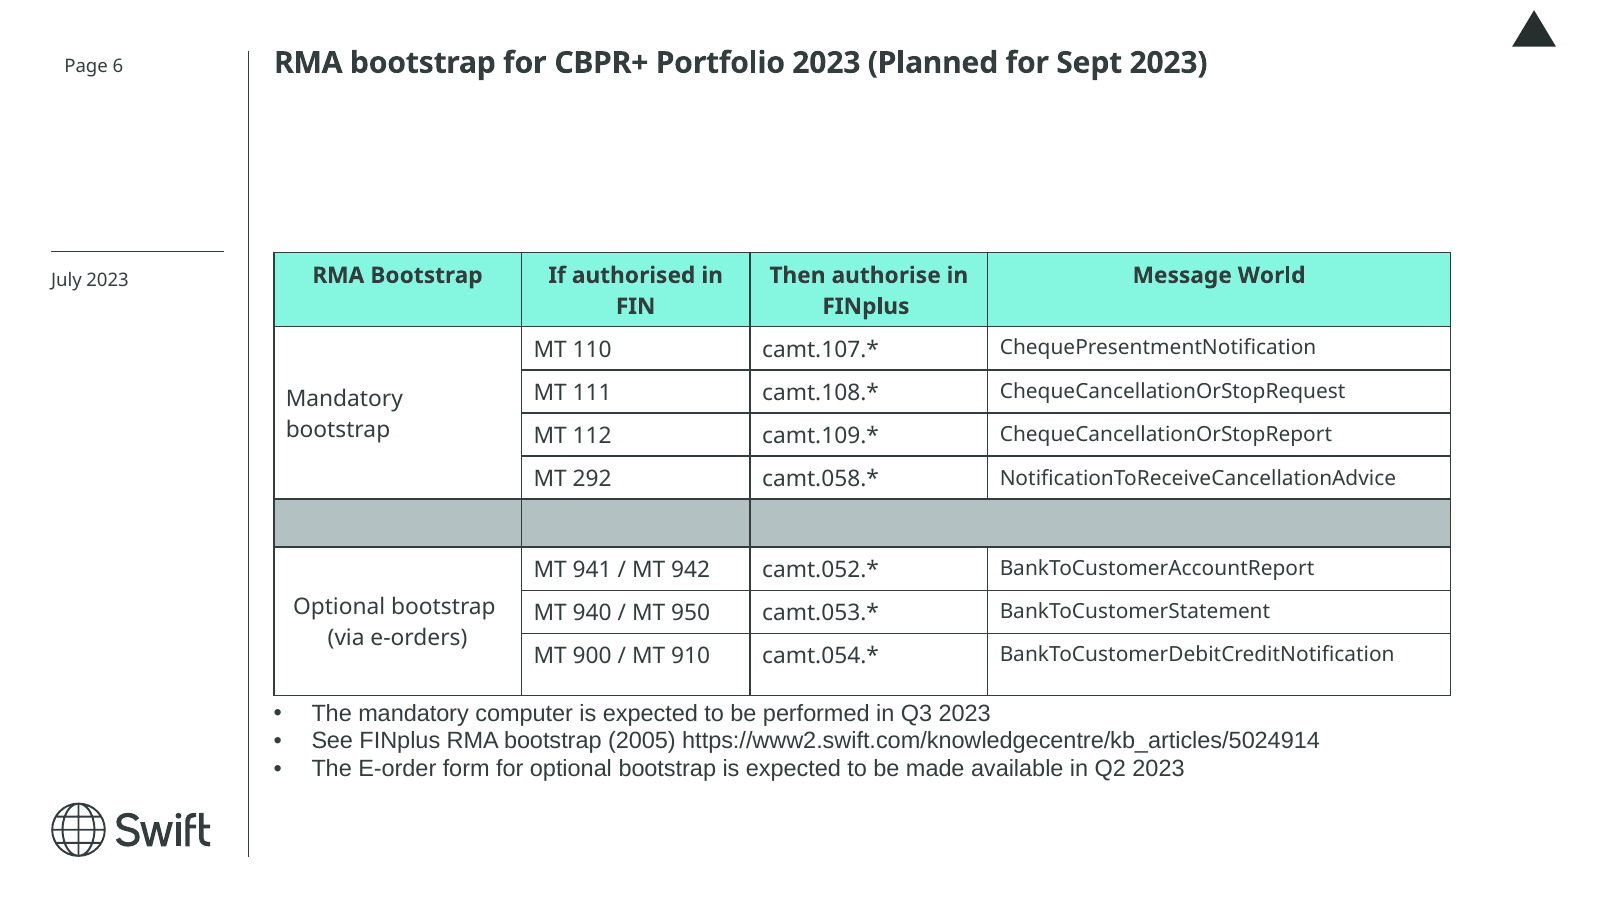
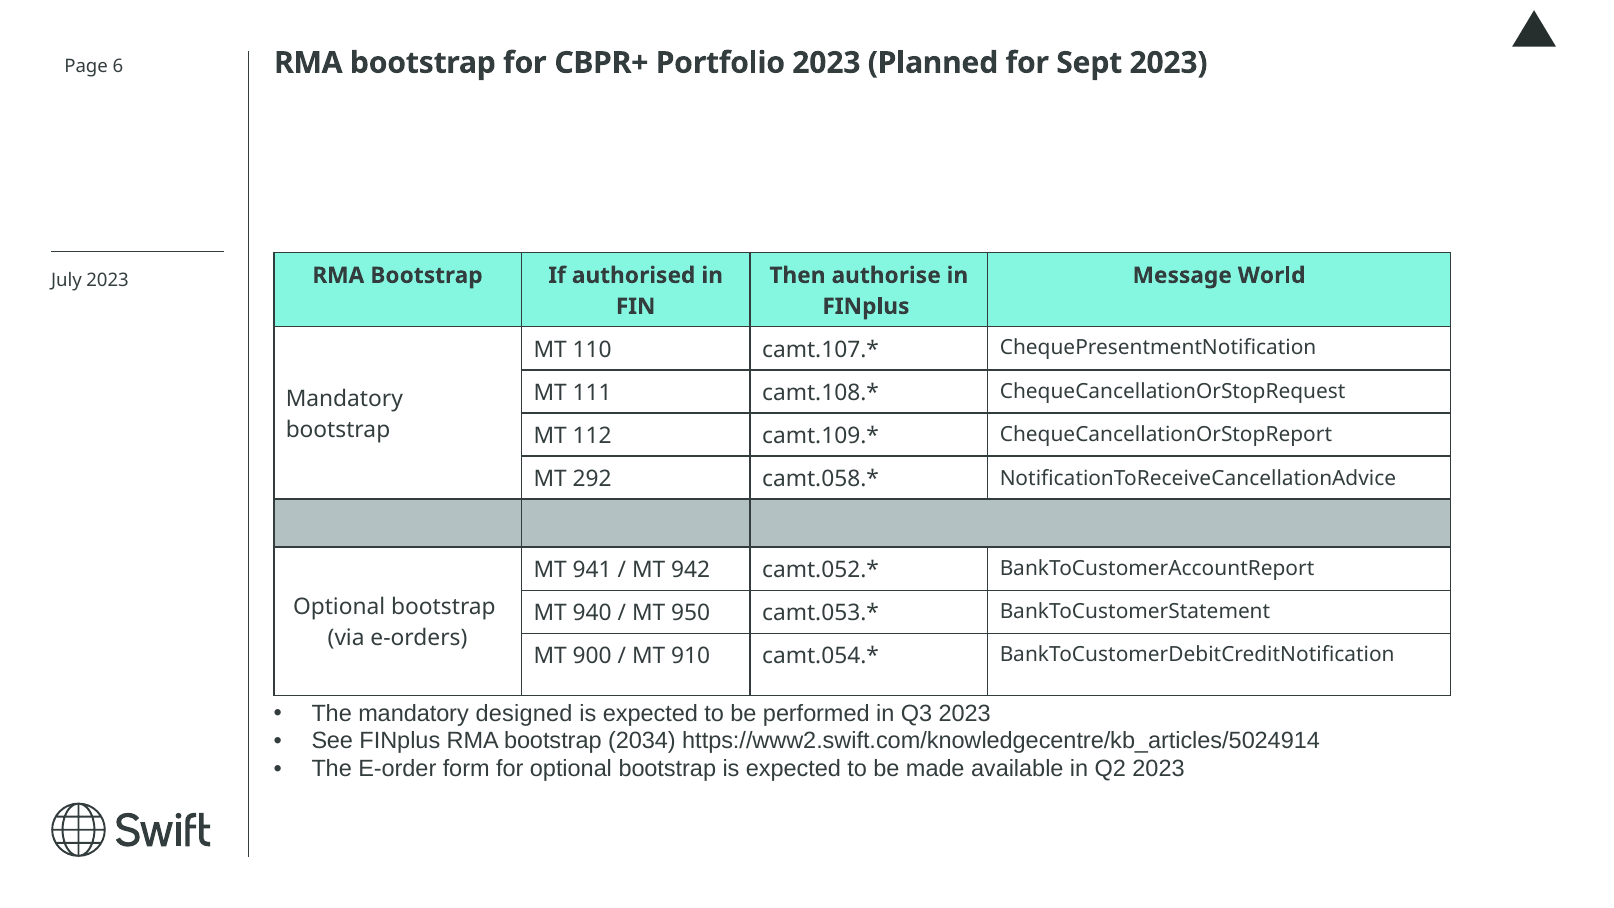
computer: computer -> designed
2005: 2005 -> 2034
